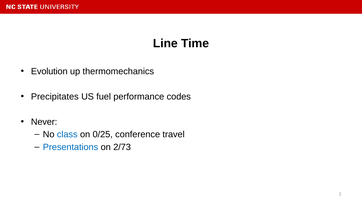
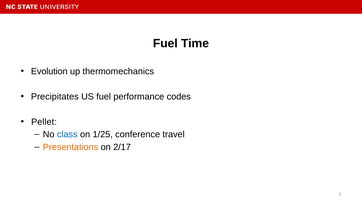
Line at (165, 43): Line -> Fuel
Never: Never -> Pellet
0/25: 0/25 -> 1/25
Presentations colour: blue -> orange
2/73: 2/73 -> 2/17
